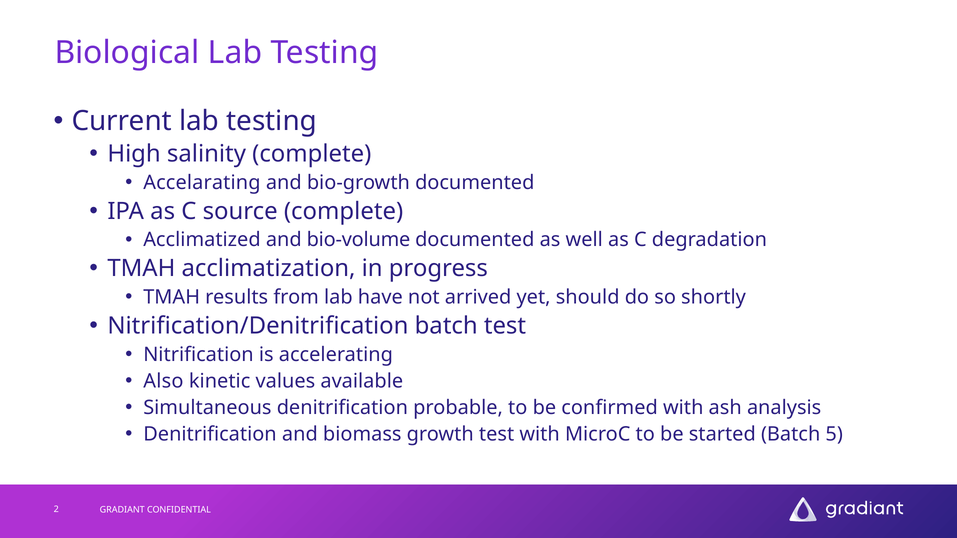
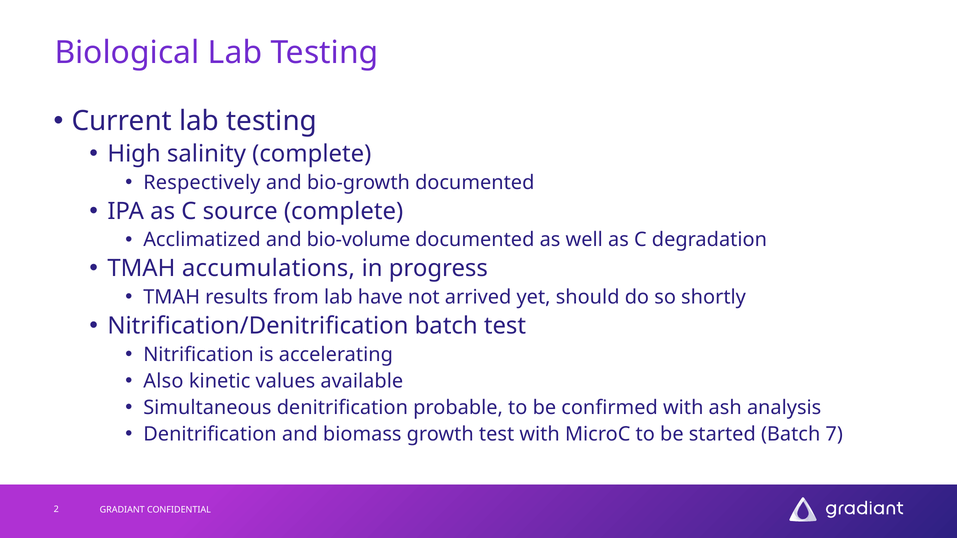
Accelarating: Accelarating -> Respectively
acclimatization: acclimatization -> accumulations
5: 5 -> 7
